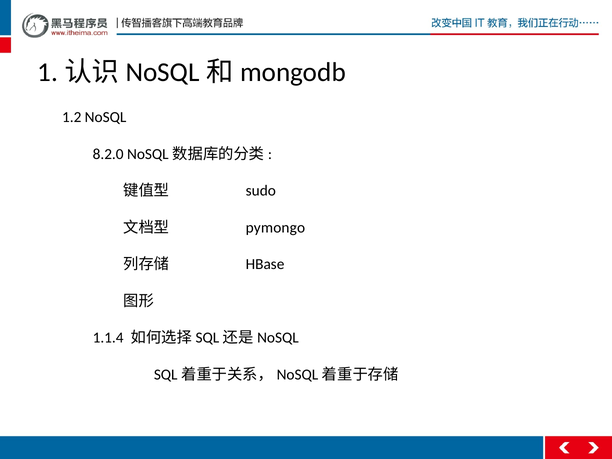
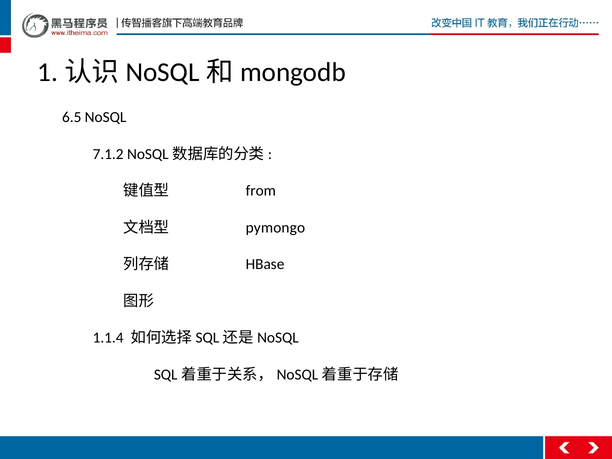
1.2: 1.2 -> 6.5
8.2.0: 8.2.0 -> 7.1.2
sudo: sudo -> from
